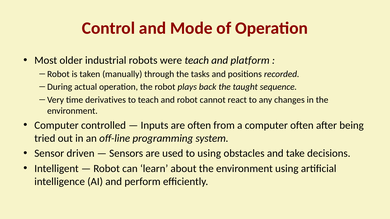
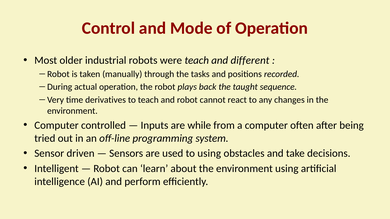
platform: platform -> different
are often: often -> while
